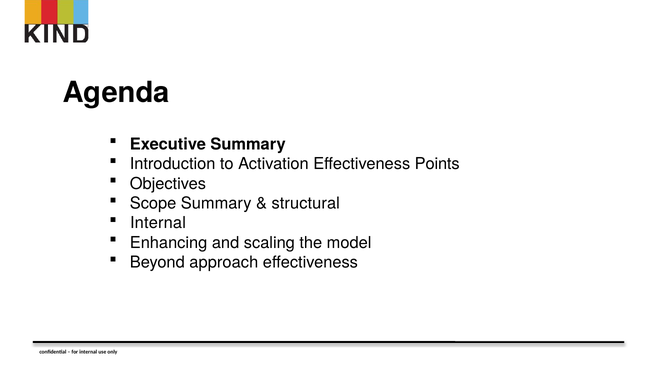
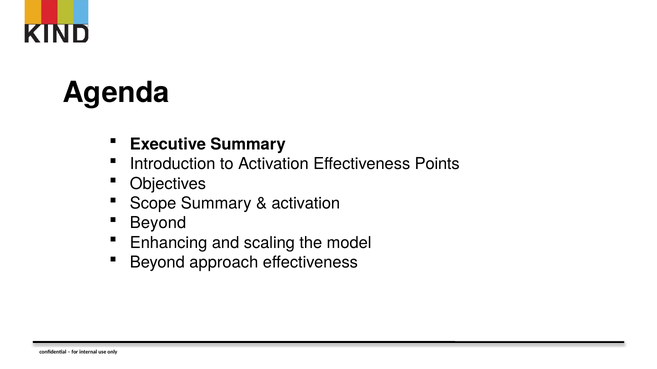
structural at (306, 204): structural -> activation
Internal at (158, 223): Internal -> Beyond
